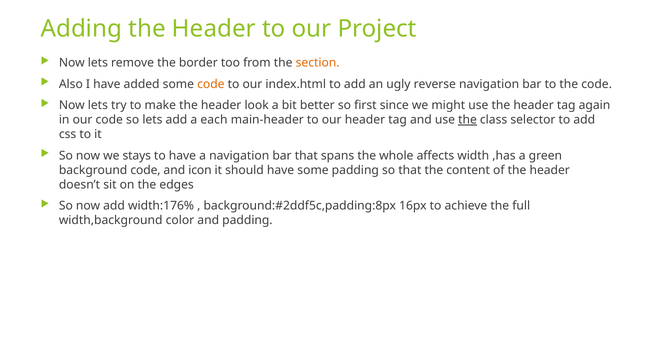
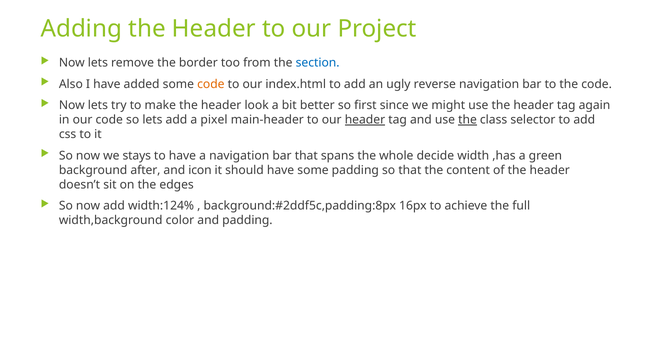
section colour: orange -> blue
each: each -> pixel
header at (365, 120) underline: none -> present
affects: affects -> decide
background code: code -> after
width:176%: width:176% -> width:124%
